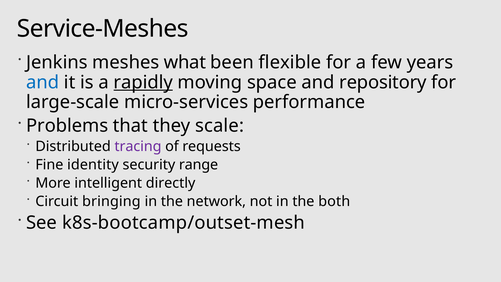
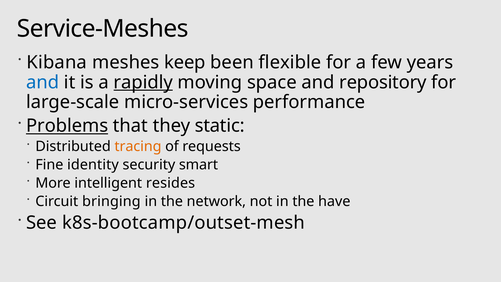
Jenkins: Jenkins -> Kibana
what: what -> keep
Problems underline: none -> present
scale: scale -> static
tracing colour: purple -> orange
range: range -> smart
directly: directly -> resides
both: both -> have
